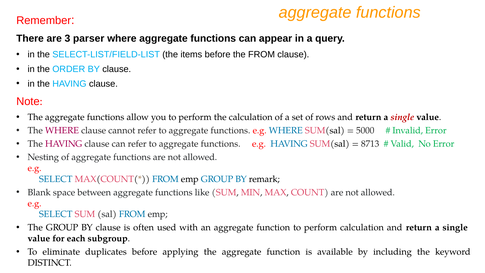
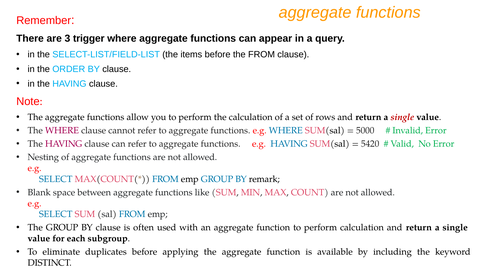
parser: parser -> trigger
8713: 8713 -> 5420
